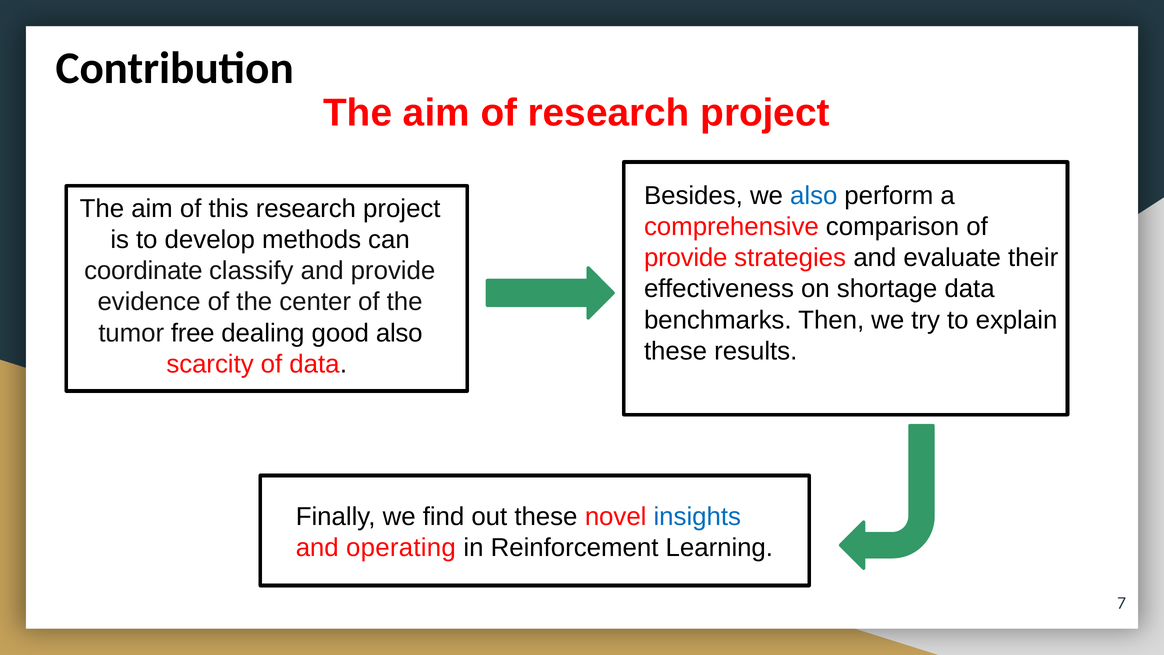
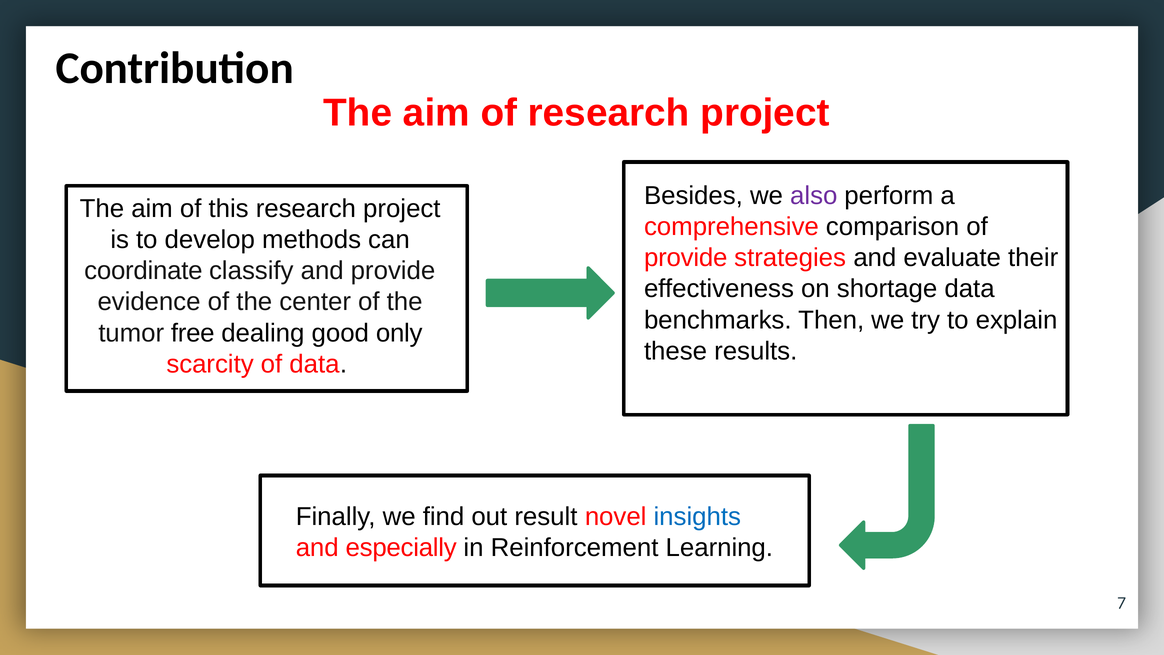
also at (814, 196) colour: blue -> purple
good also: also -> only
out these: these -> result
operating: operating -> especially
